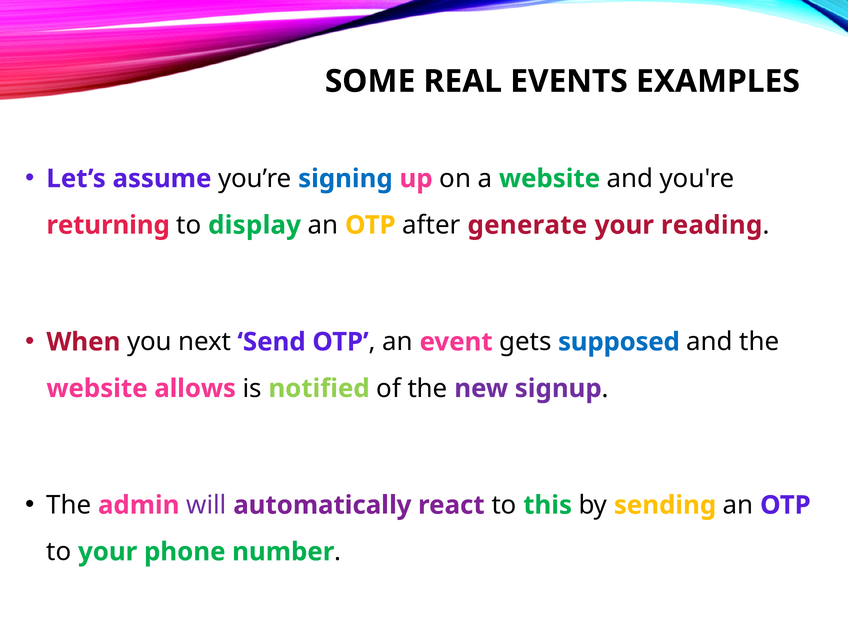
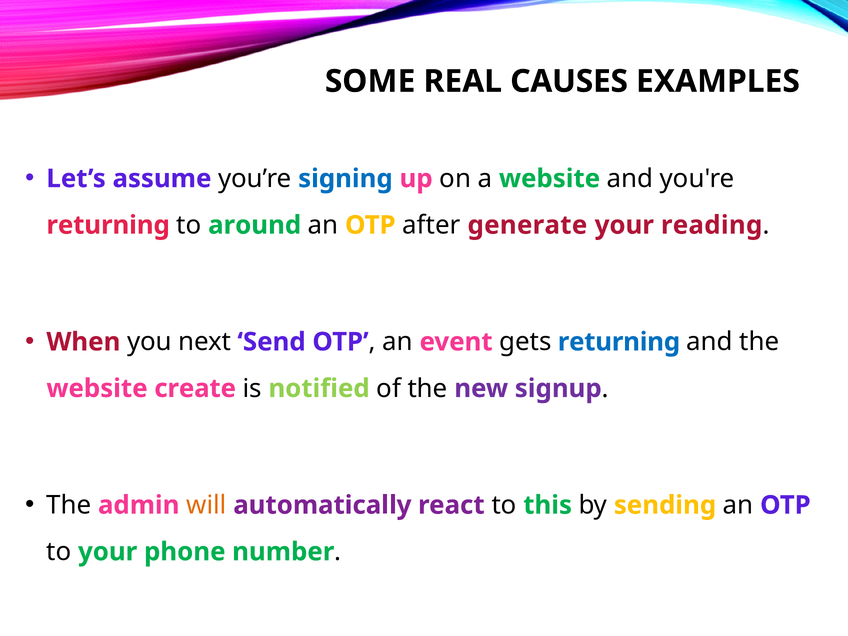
EVENTS: EVENTS -> CAUSES
display: display -> around
gets supposed: supposed -> returning
allows: allows -> create
will colour: purple -> orange
